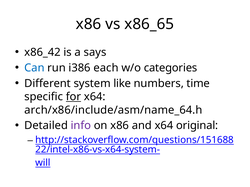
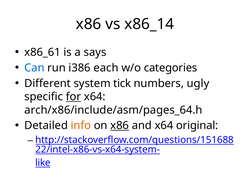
x86_65: x86_65 -> x86_14
x86_42: x86_42 -> x86_61
like: like -> tick
time: time -> ugly
arch/x86/include/asm/name_64.h: arch/x86/include/asm/name_64.h -> arch/x86/include/asm/pages_64.h
info colour: purple -> orange
x86 at (120, 126) underline: none -> present
will: will -> like
